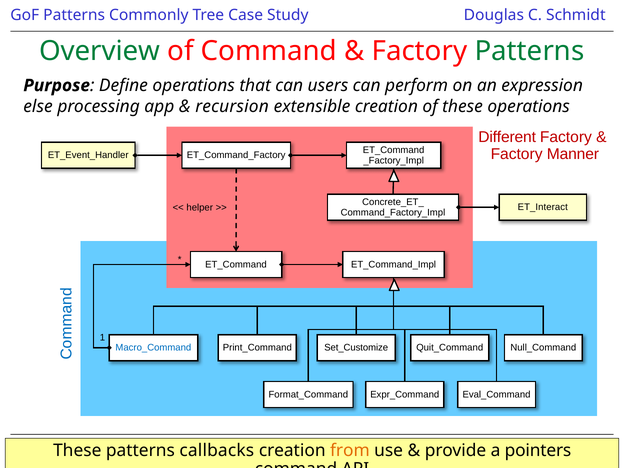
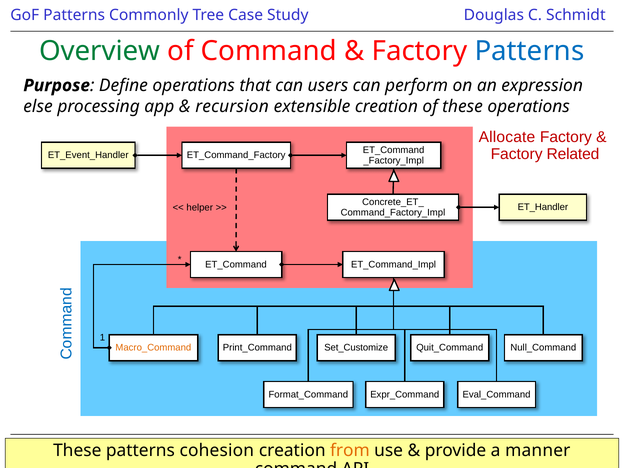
Patterns at (529, 51) colour: green -> blue
Different: Different -> Allocate
Manner: Manner -> Related
ET_Interact: ET_Interact -> ET_Handler
Macro_Command colour: blue -> orange
callbacks: callbacks -> cohesion
pointers: pointers -> manner
